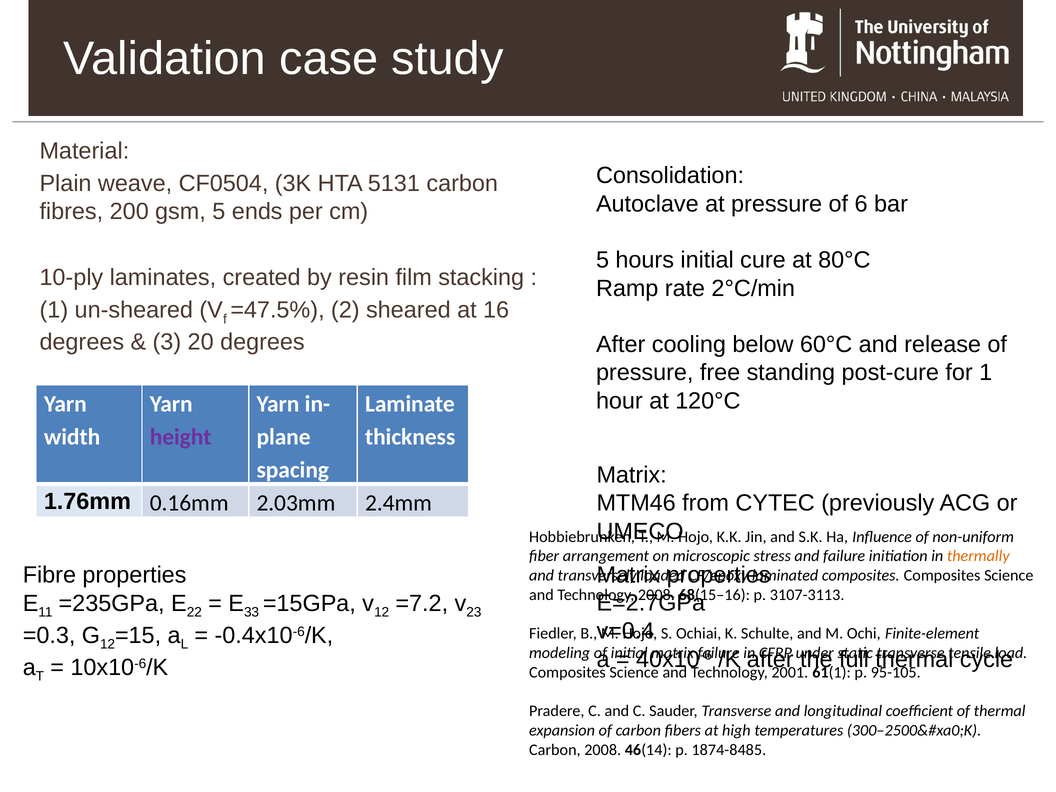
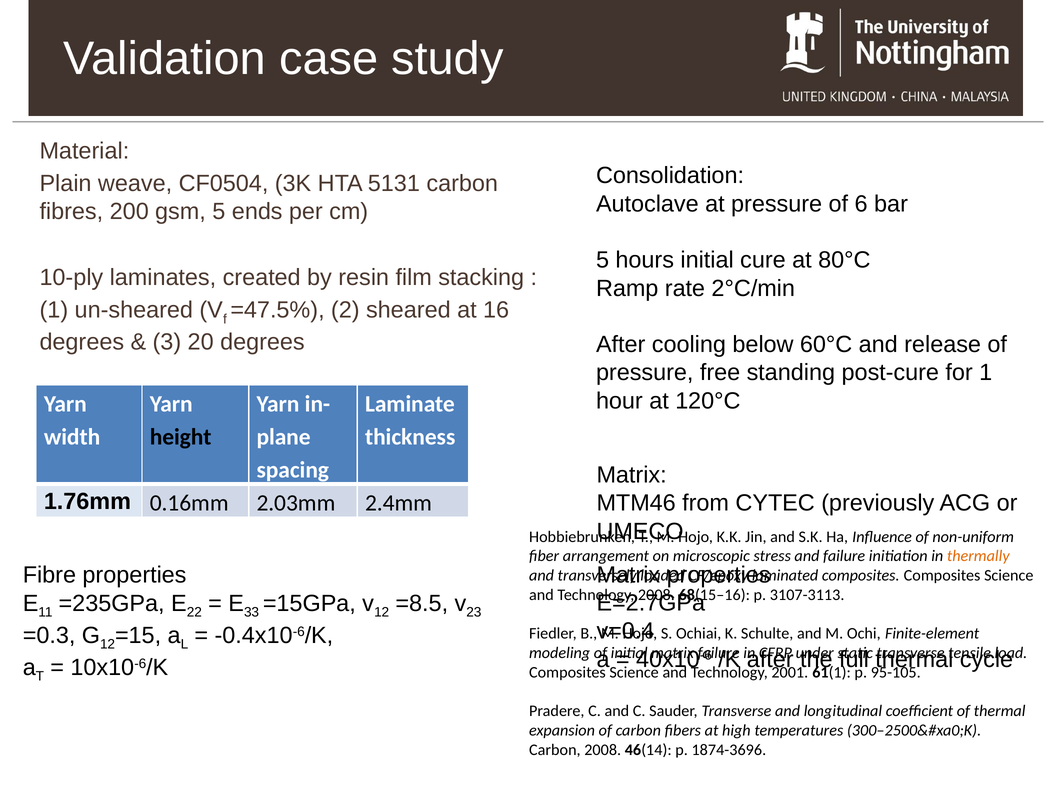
height colour: purple -> black
=7.2: =7.2 -> =8.5
1874-8485: 1874-8485 -> 1874-3696
